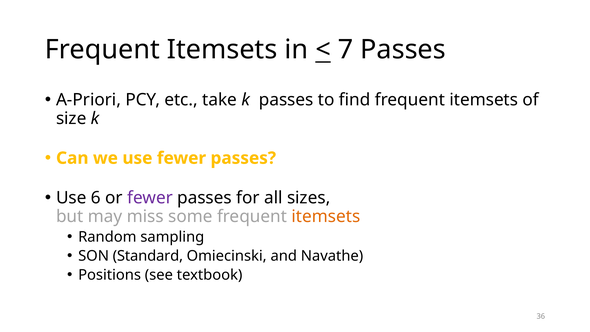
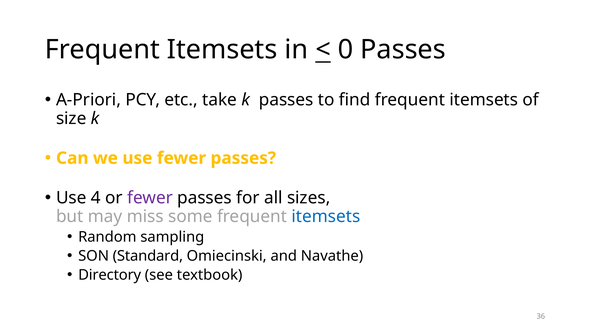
7: 7 -> 0
6: 6 -> 4
itemsets at (326, 216) colour: orange -> blue
Positions: Positions -> Directory
